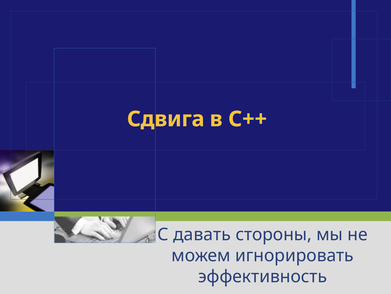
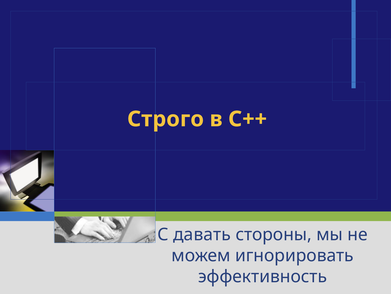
Сдвига: Сдвига -> Строго
